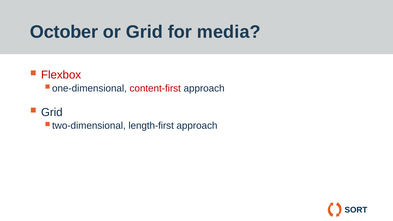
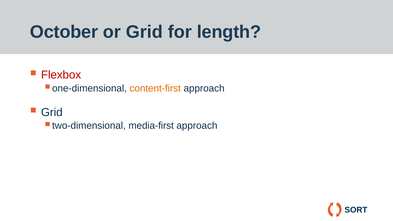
media: media -> length
content-first colour: red -> orange
length-first: length-first -> media-first
